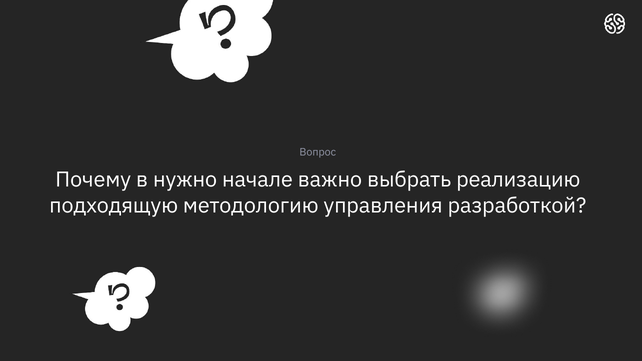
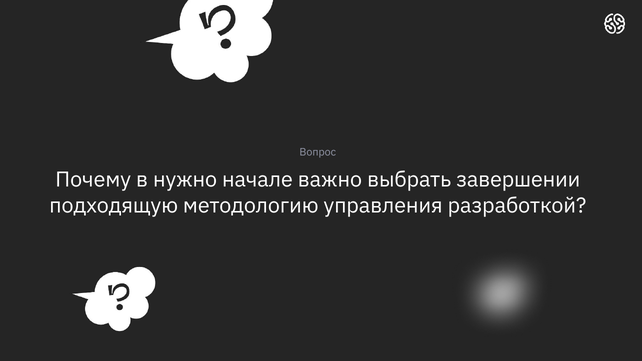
реализацию: реализацию -> завершении
